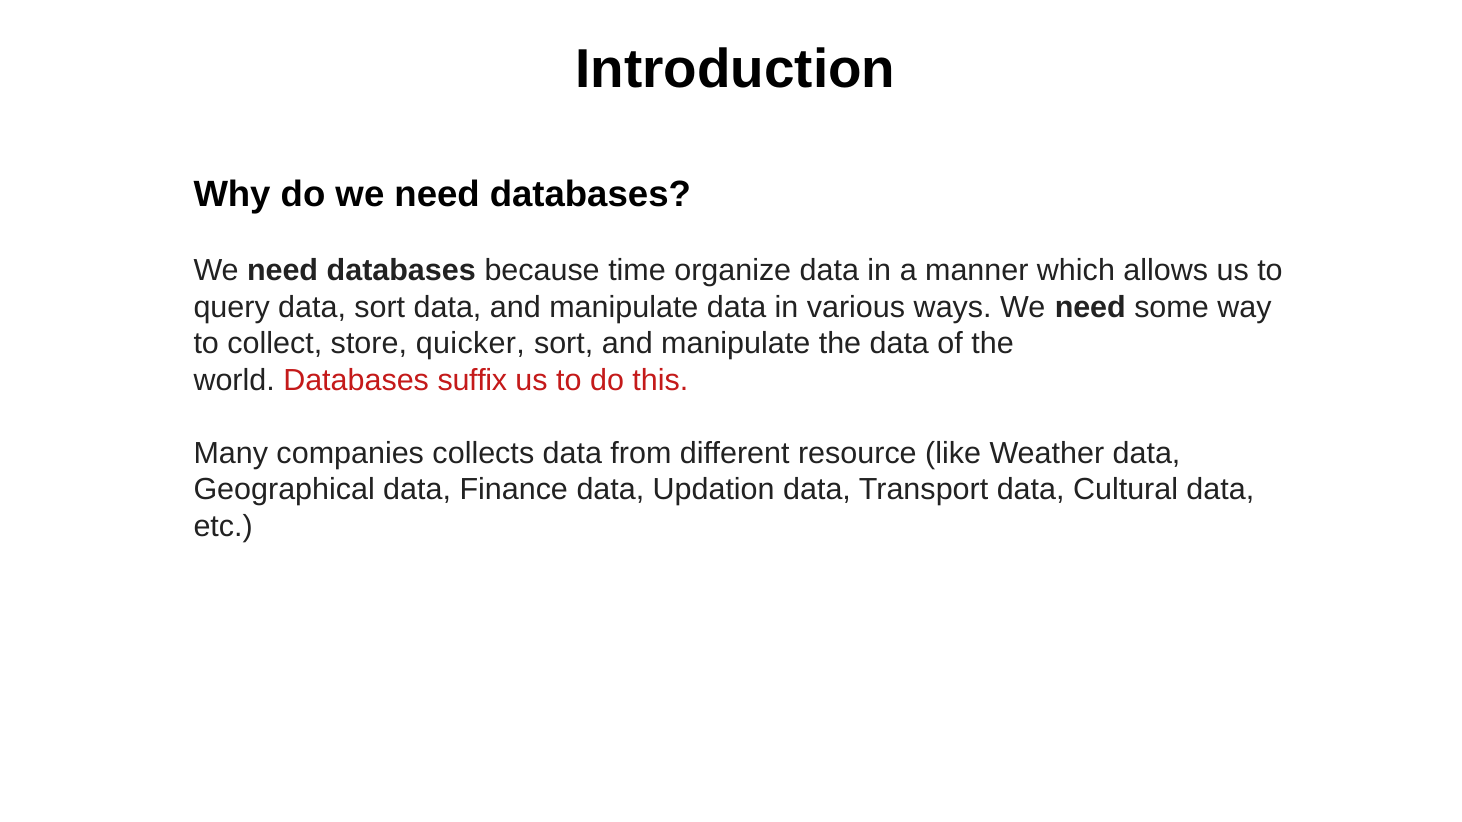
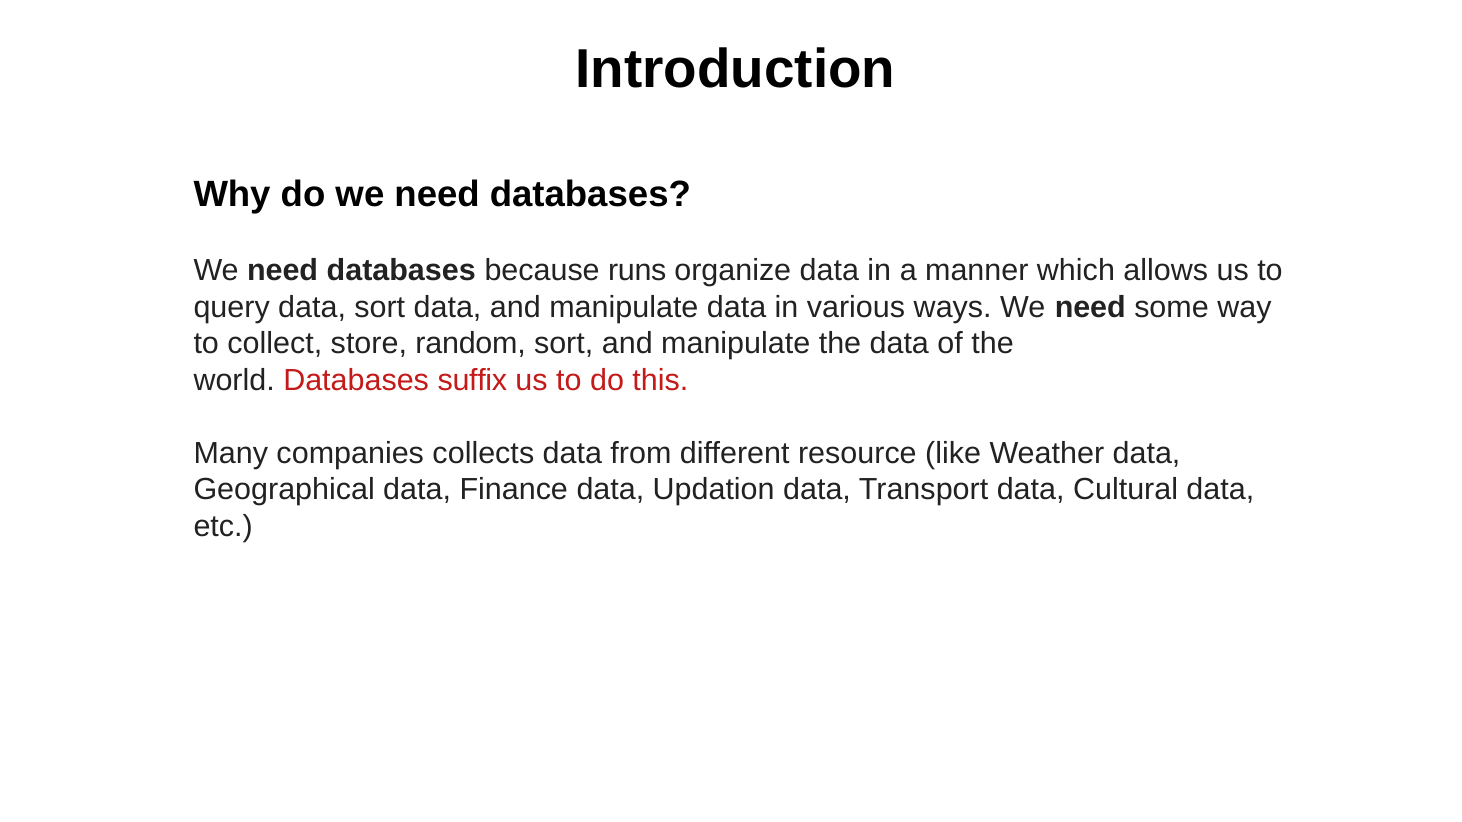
time: time -> runs
quicker: quicker -> random
